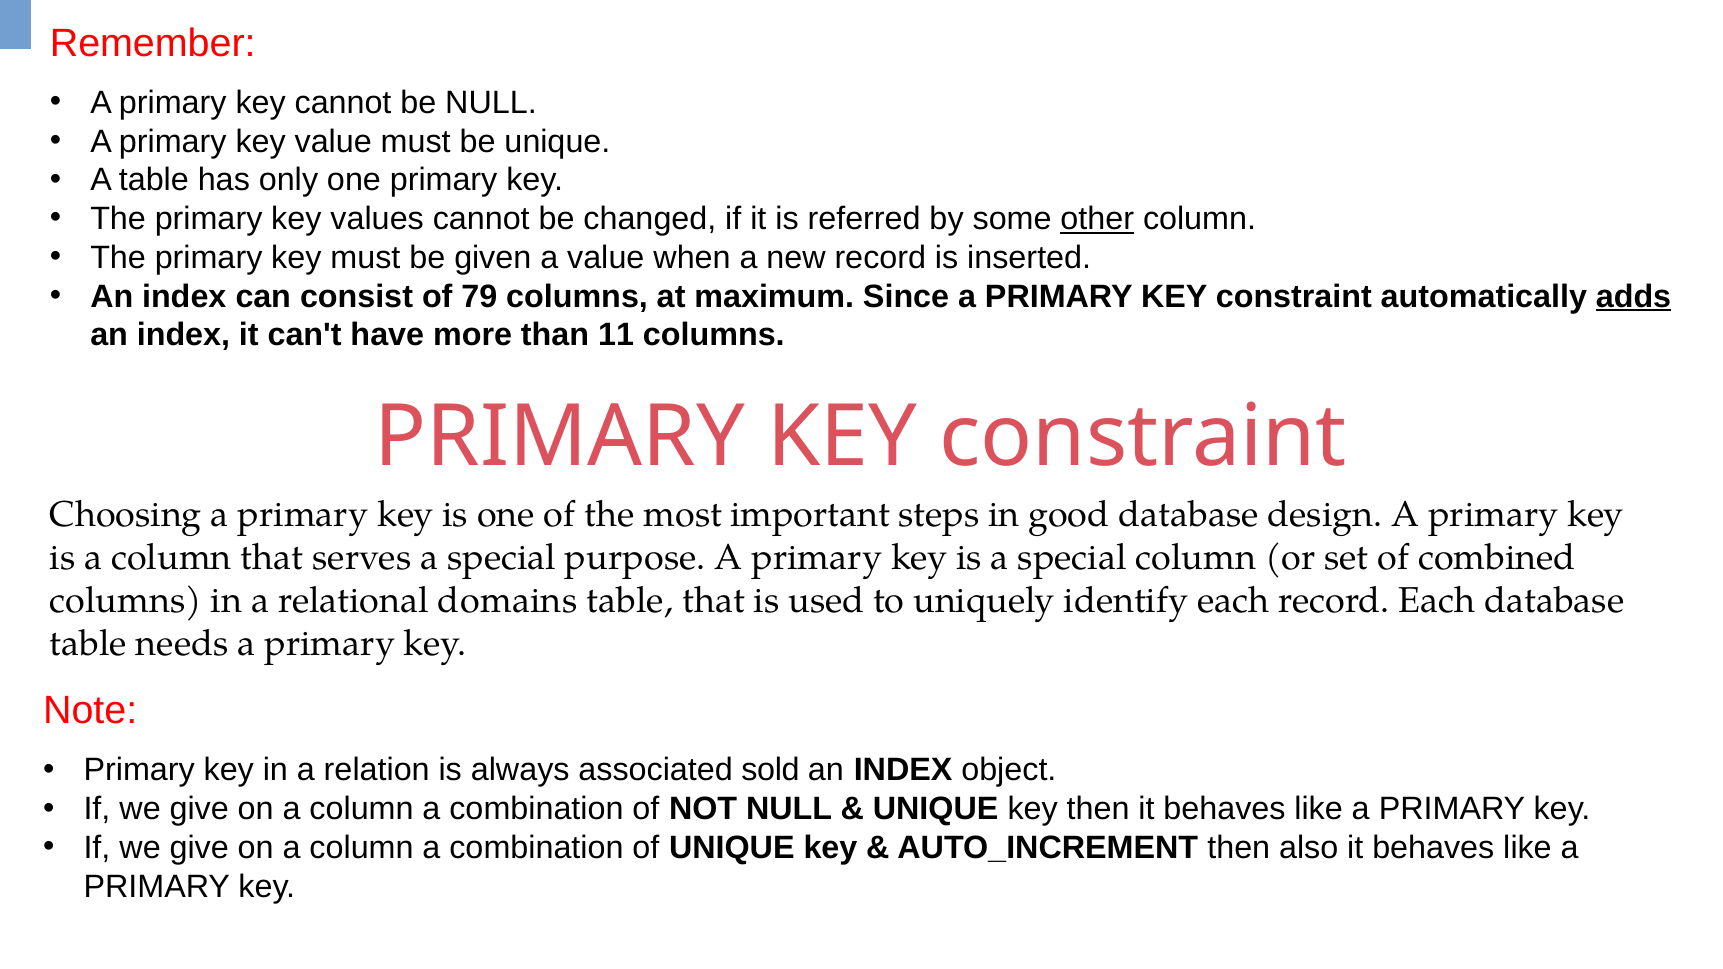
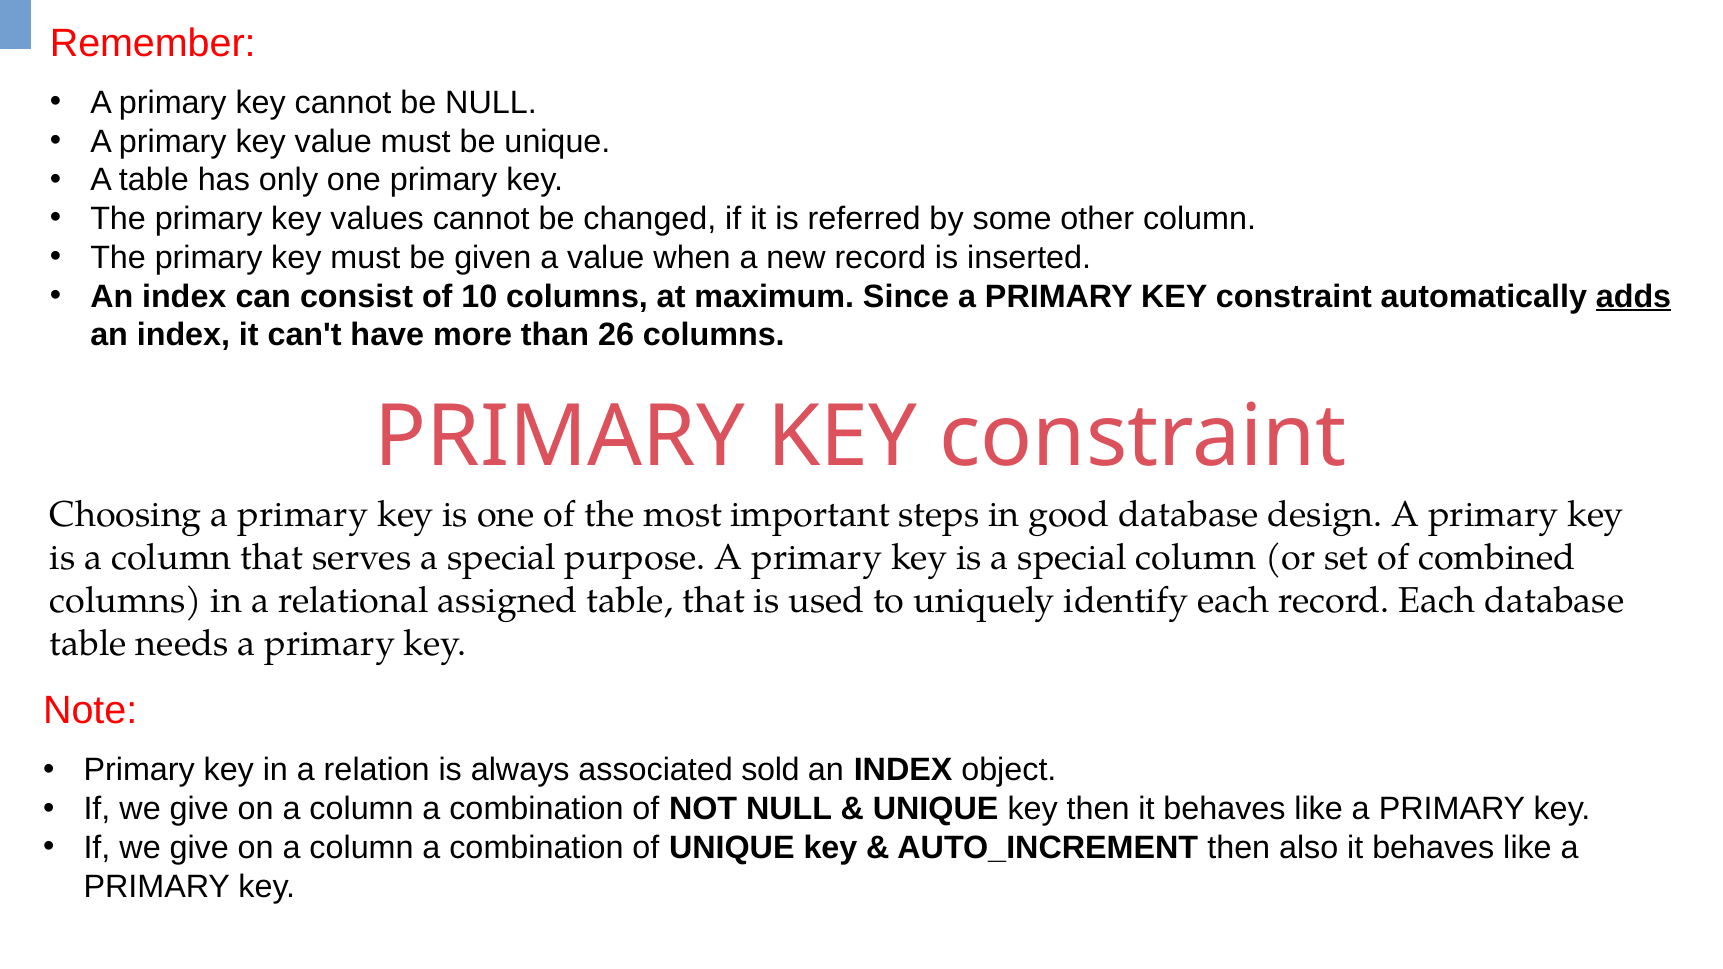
other underline: present -> none
79: 79 -> 10
11: 11 -> 26
domains: domains -> assigned
